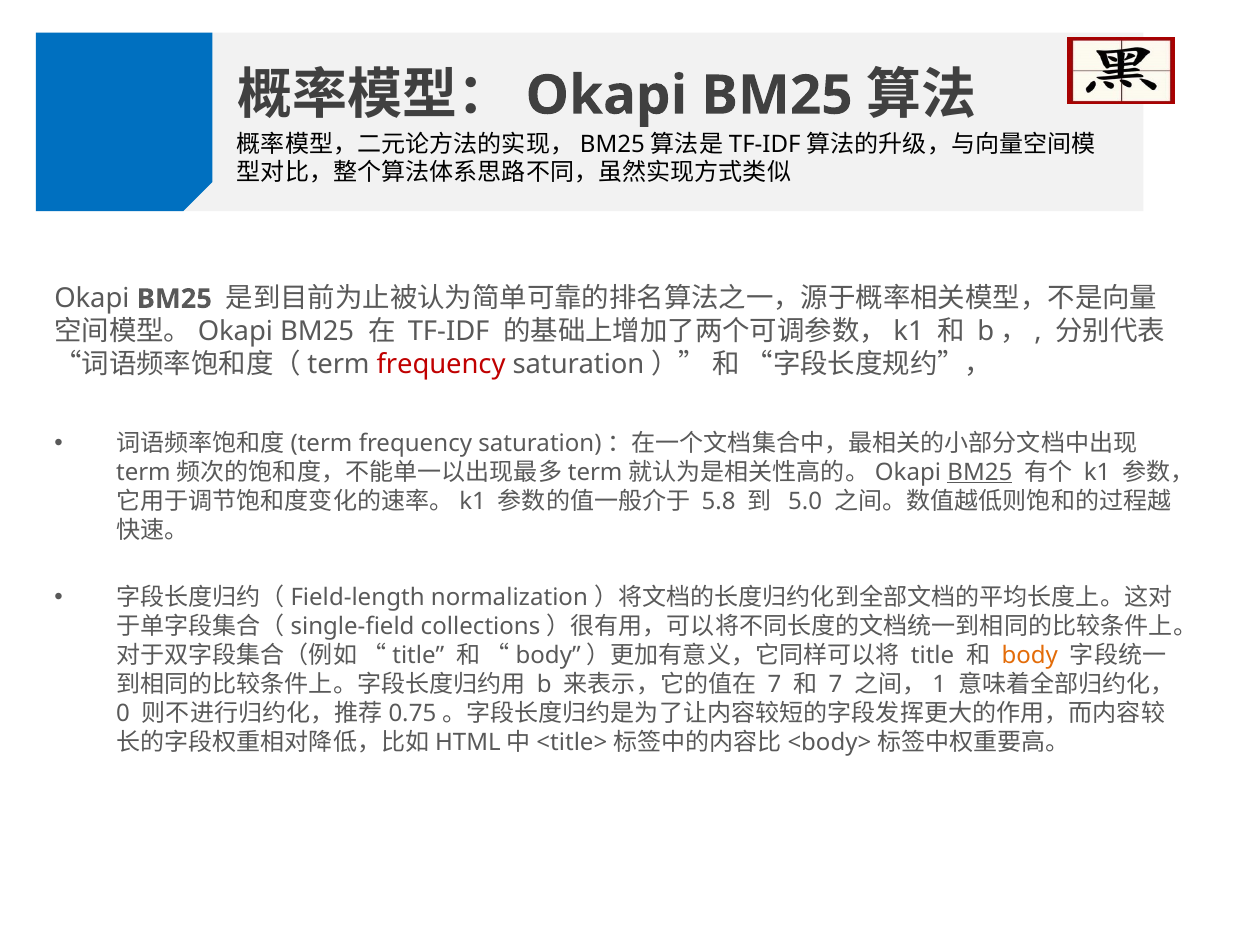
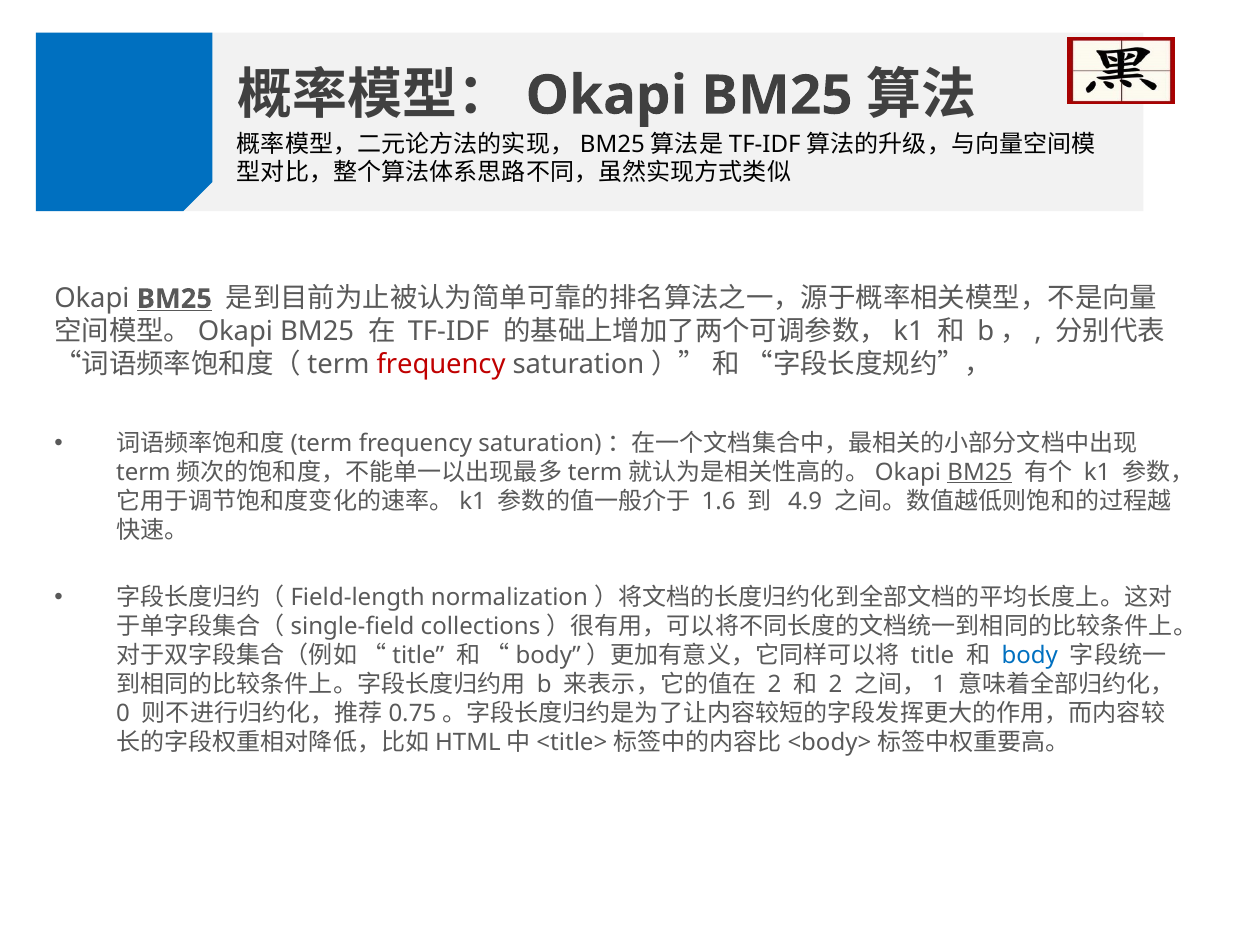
BM25 at (174, 299) underline: none -> present
5.8: 5.8 -> 1.6
5.0: 5.0 -> 4.9
body colour: orange -> blue
7 at (775, 684): 7 -> 2
7 at (835, 684): 7 -> 2
